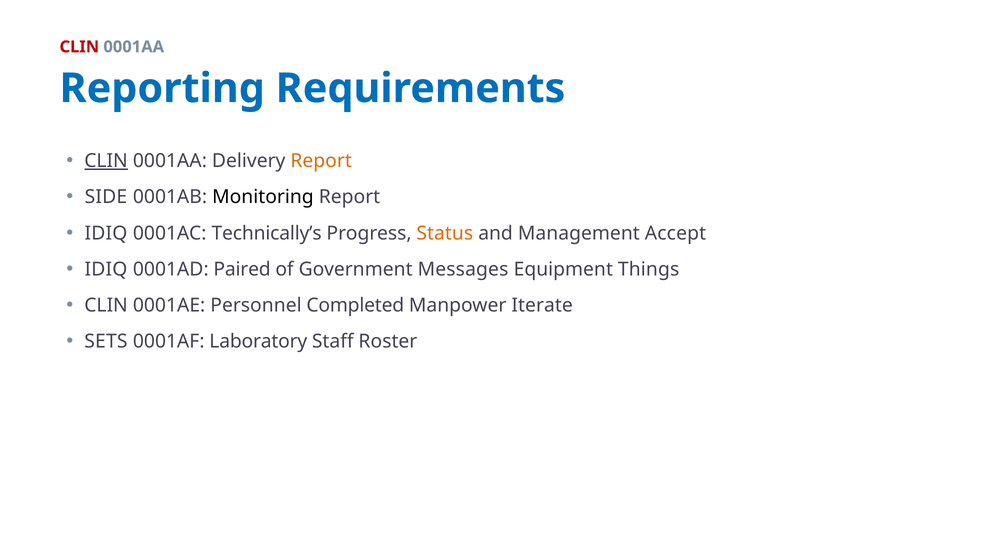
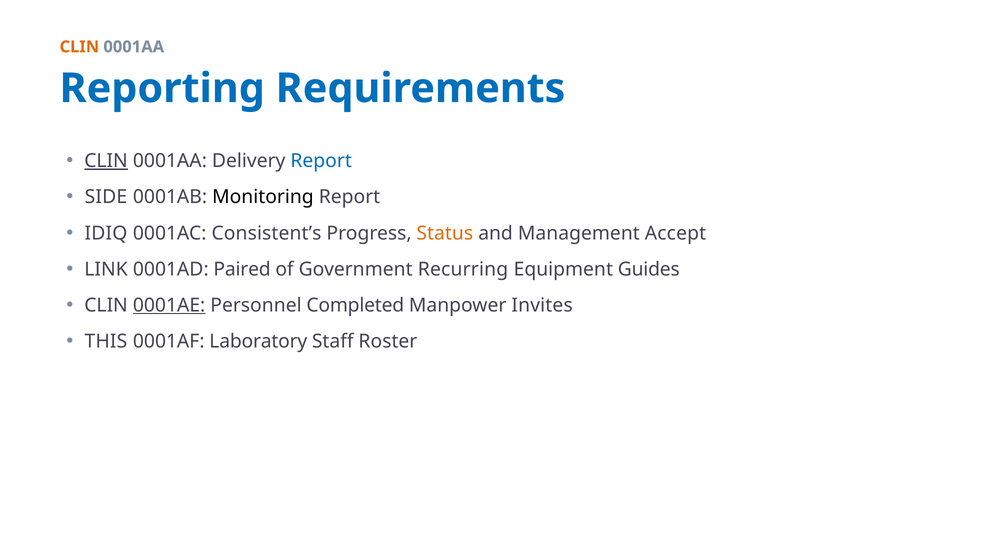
CLIN at (79, 47) colour: red -> orange
Report at (321, 161) colour: orange -> blue
Technically’s: Technically’s -> Consistent’s
IDIQ at (106, 269): IDIQ -> LINK
Messages: Messages -> Recurring
Things: Things -> Guides
0001AE underline: none -> present
Iterate: Iterate -> Invites
SETS: SETS -> THIS
